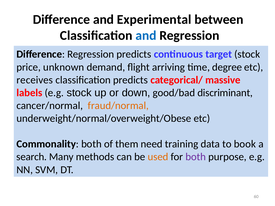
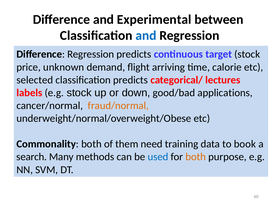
degree: degree -> calorie
receives: receives -> selected
massive: massive -> lectures
discriminant: discriminant -> applications
used colour: orange -> blue
both at (196, 157) colour: purple -> orange
